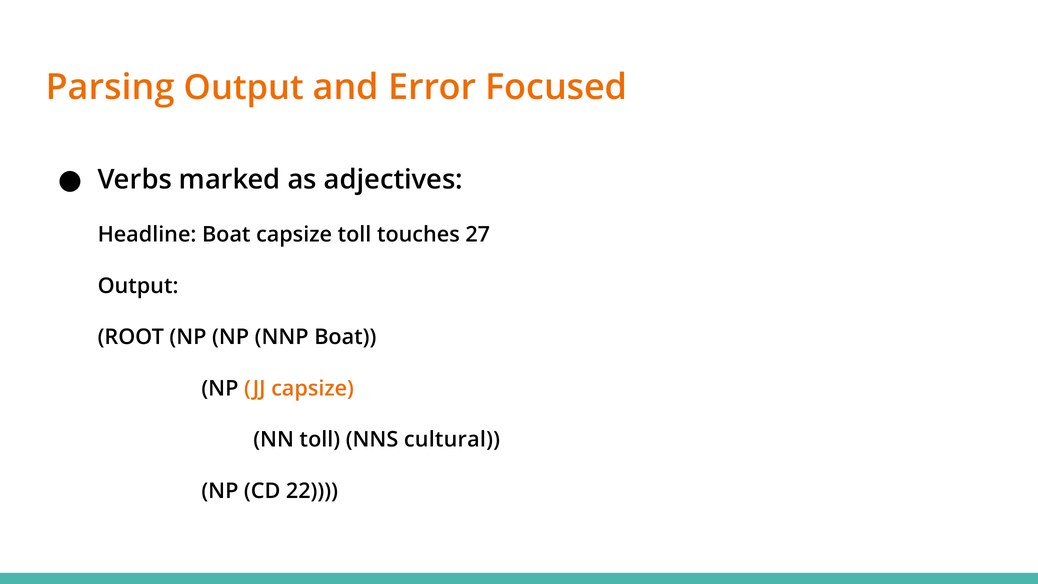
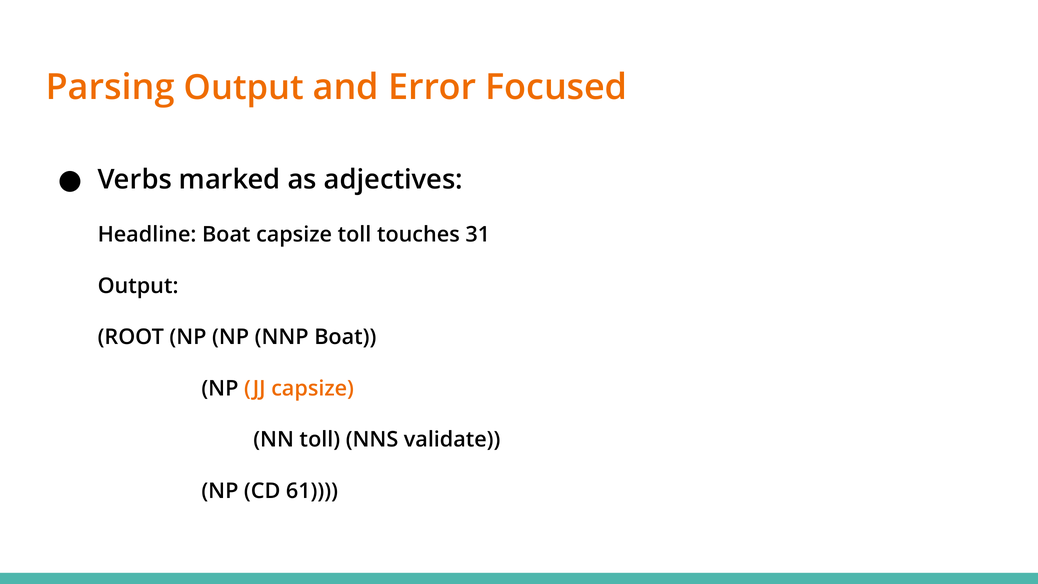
27: 27 -> 31
cultural: cultural -> validate
22: 22 -> 61
